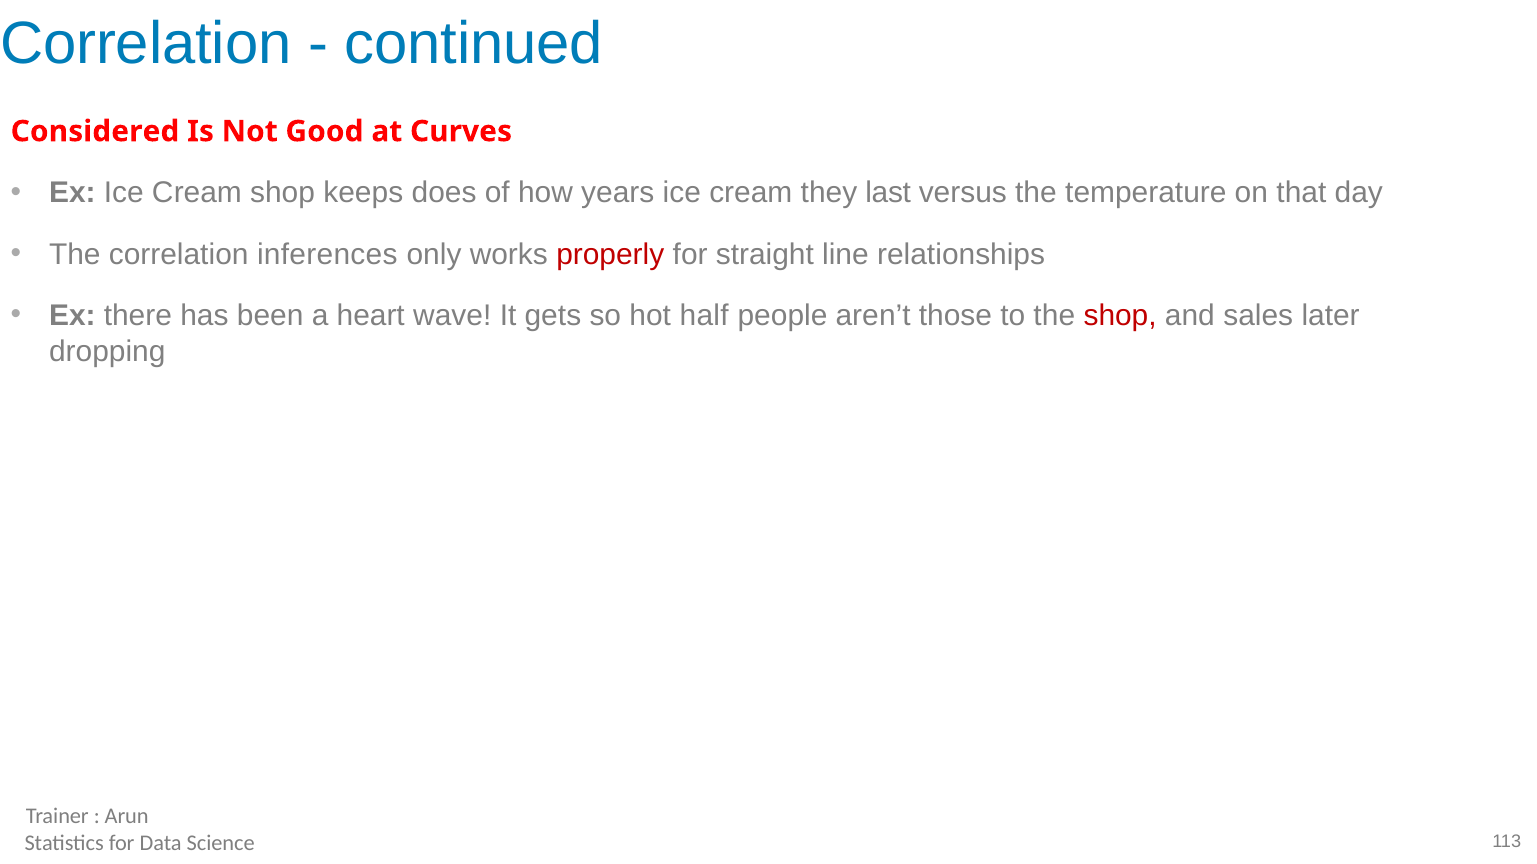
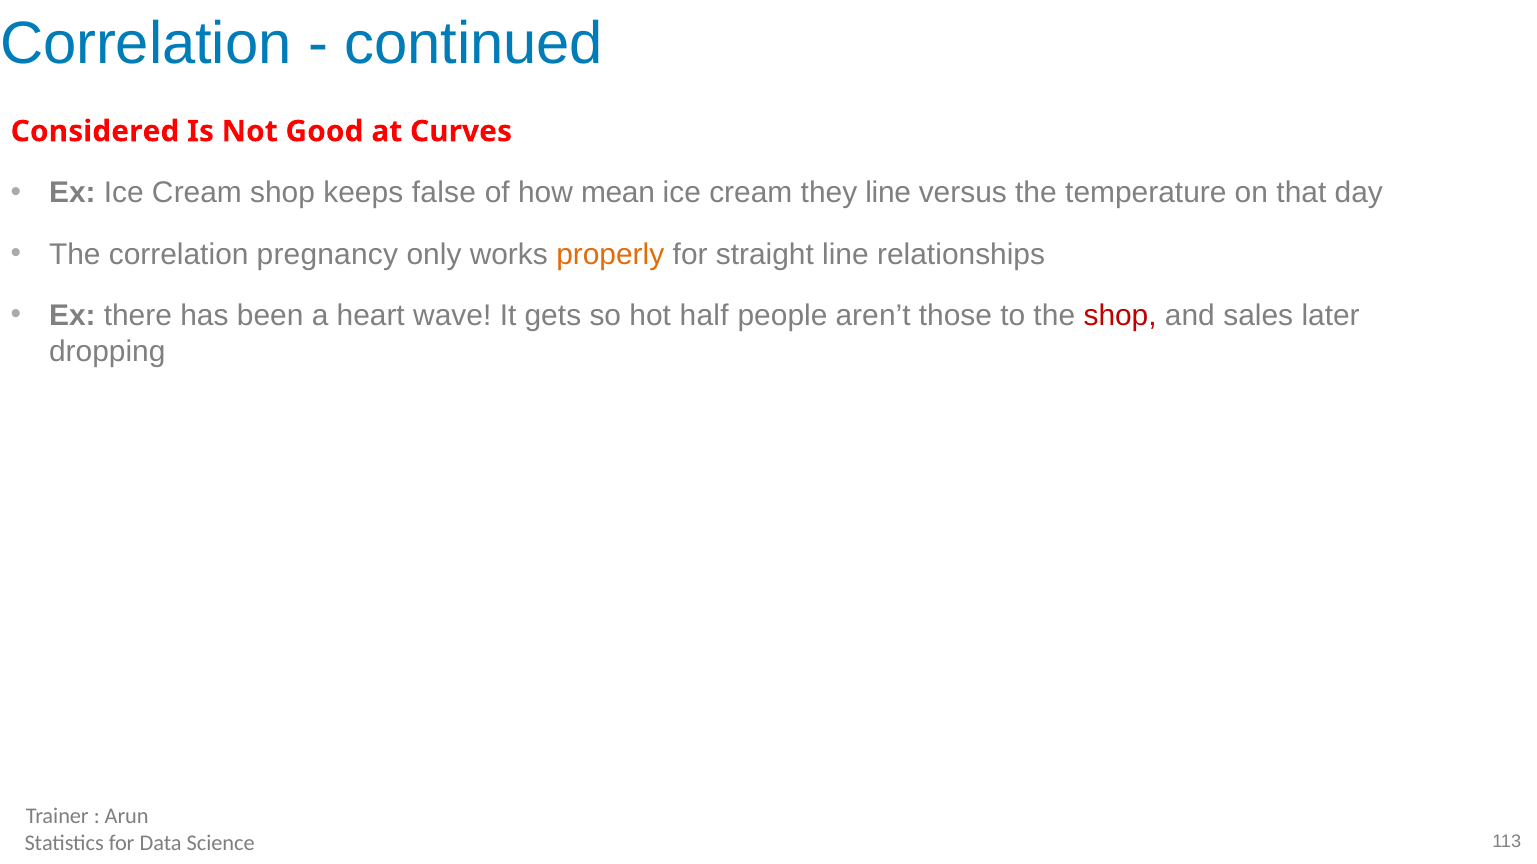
does: does -> false
years: years -> mean
they last: last -> line
inferences: inferences -> pregnancy
properly colour: red -> orange
